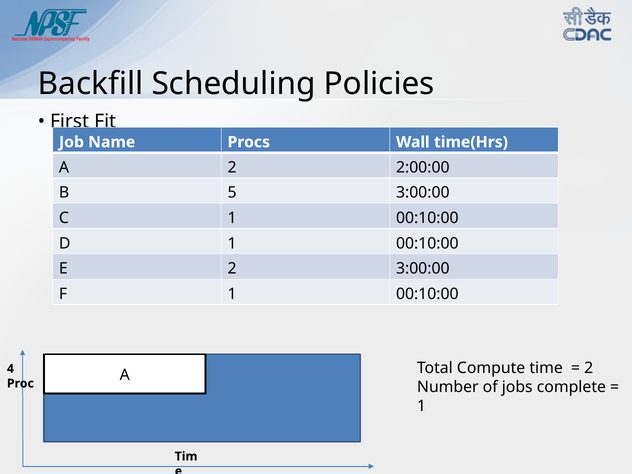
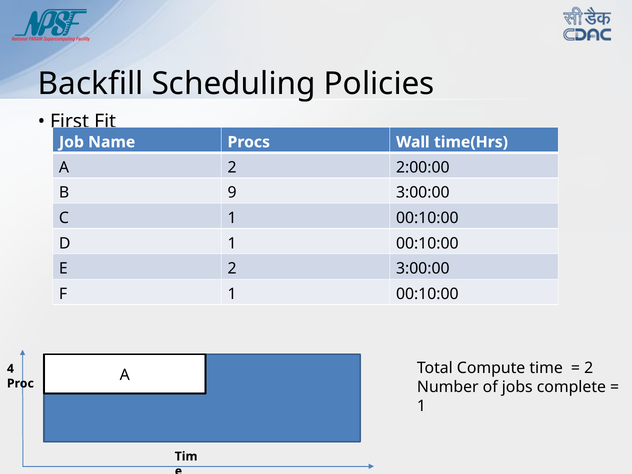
5: 5 -> 9
